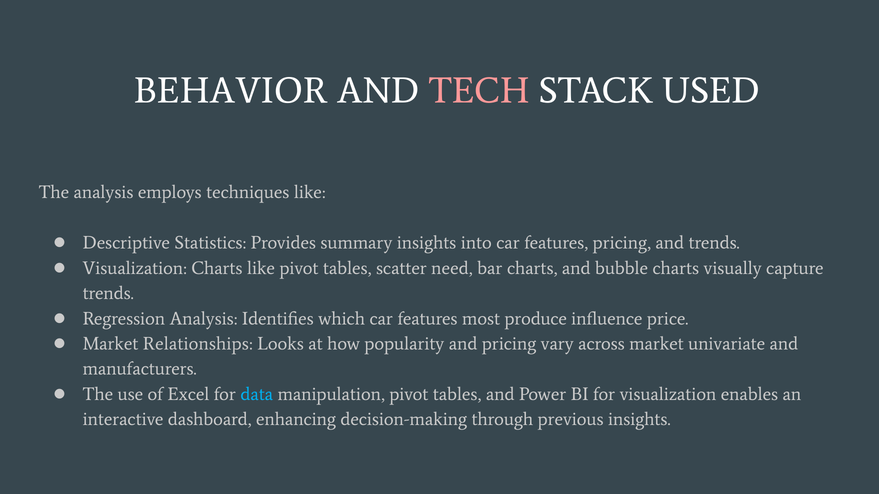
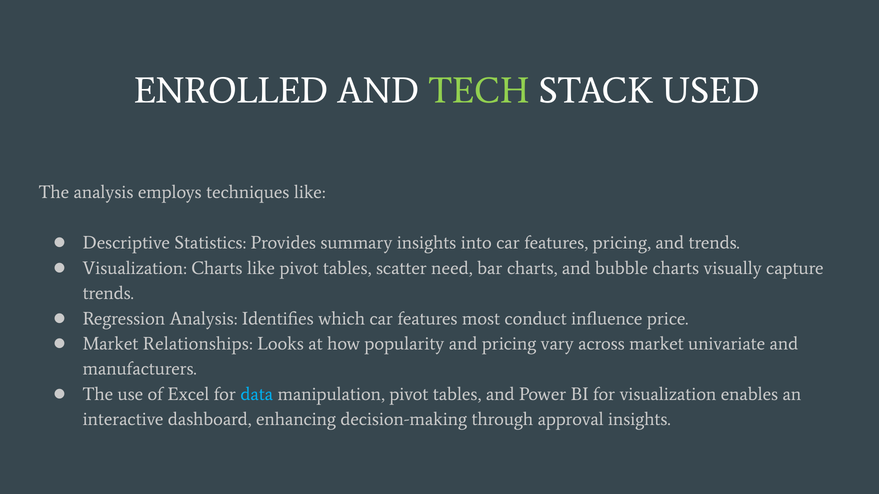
BEHAVIOR: BEHAVIOR -> ENROLLED
TECH colour: pink -> light green
produce: produce -> conduct
previous: previous -> approval
